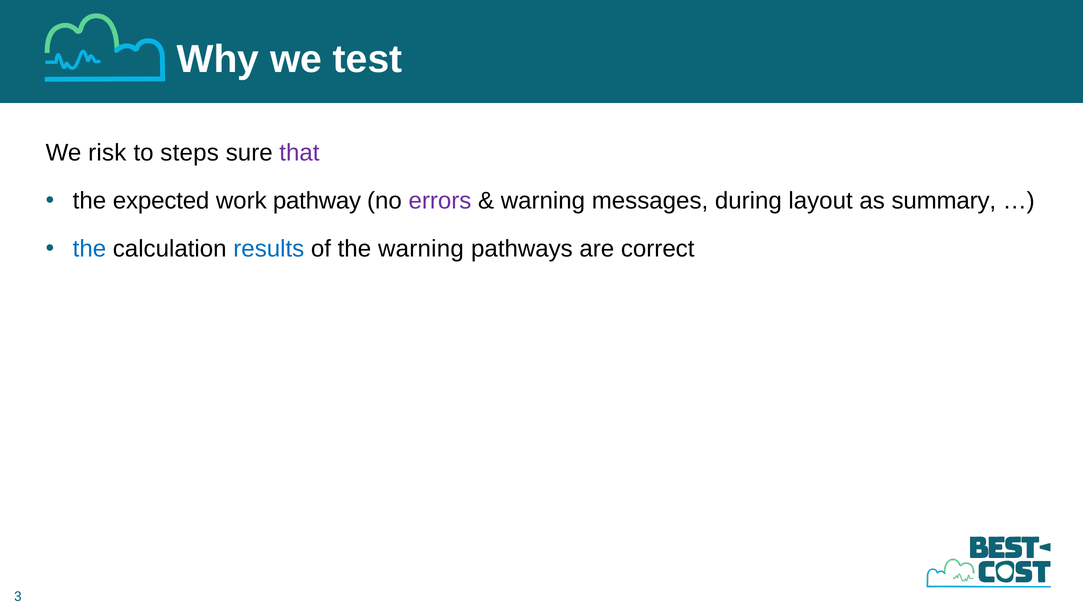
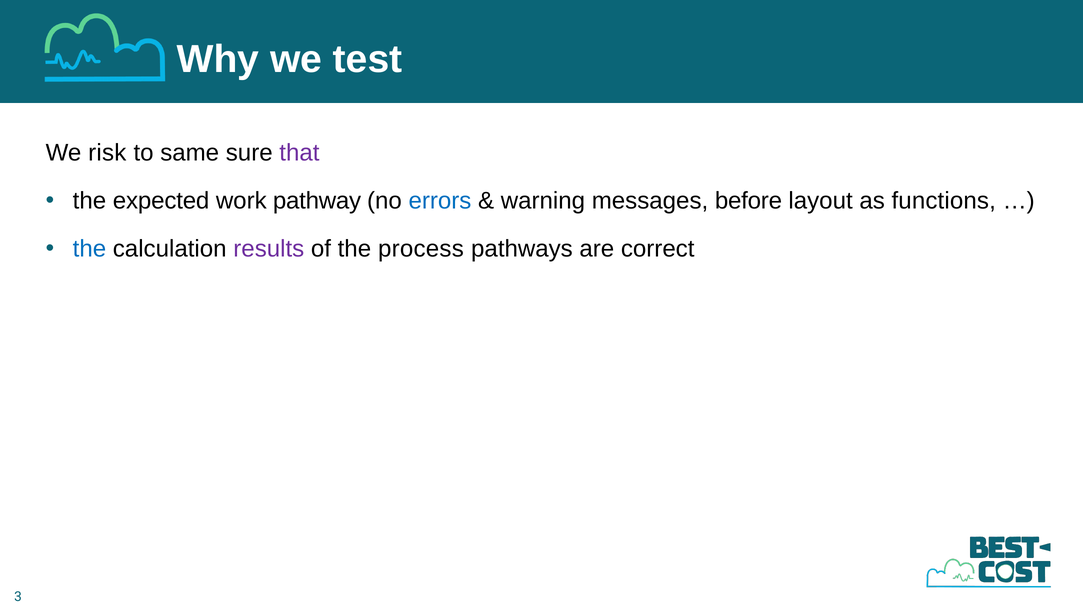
steps: steps -> same
errors colour: purple -> blue
during: during -> before
summary: summary -> functions
results colour: blue -> purple
the warning: warning -> process
